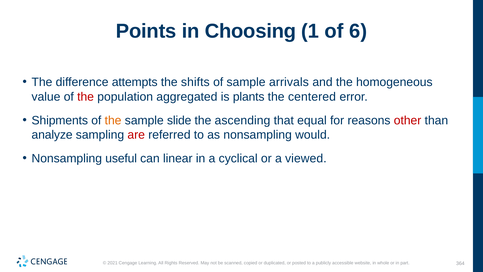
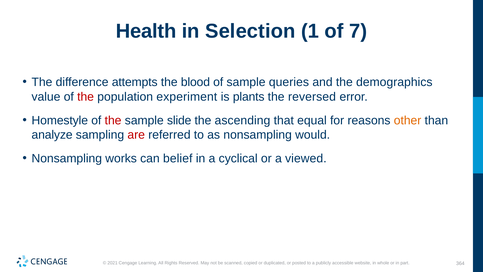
Points: Points -> Health
Choosing: Choosing -> Selection
6: 6 -> 7
shifts: shifts -> blood
arrivals: arrivals -> queries
homogeneous: homogeneous -> demographics
aggregated: aggregated -> experiment
centered: centered -> reversed
Shipments: Shipments -> Homestyle
the at (113, 120) colour: orange -> red
other colour: red -> orange
useful: useful -> works
linear: linear -> belief
